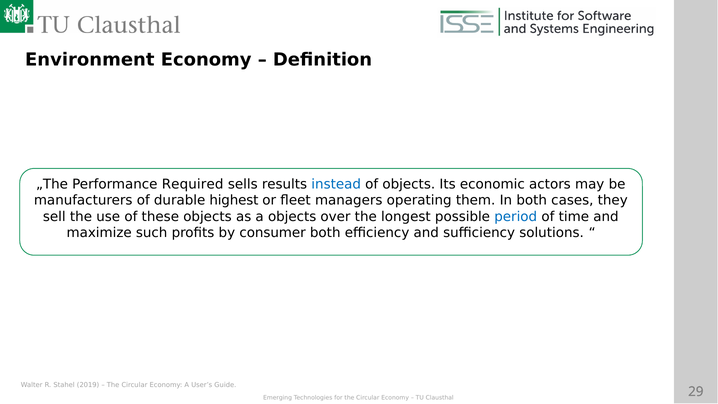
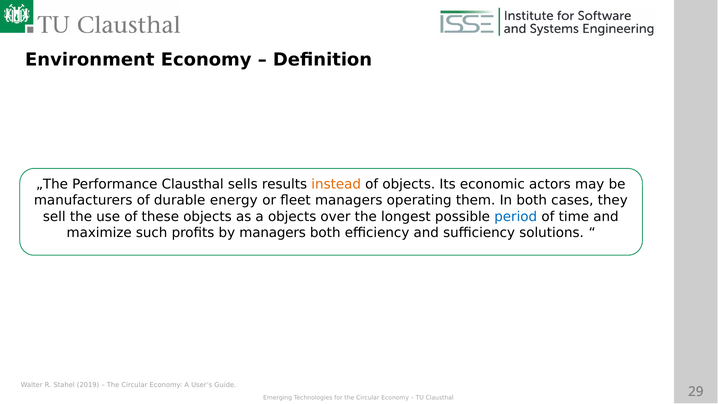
Performance Required: Required -> Clausthal
instead colour: blue -> orange
highest: highest -> energy
by consumer: consumer -> managers
